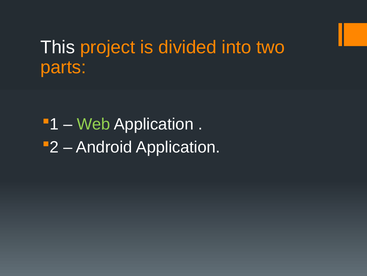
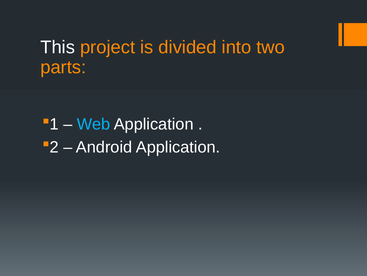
Web colour: light green -> light blue
